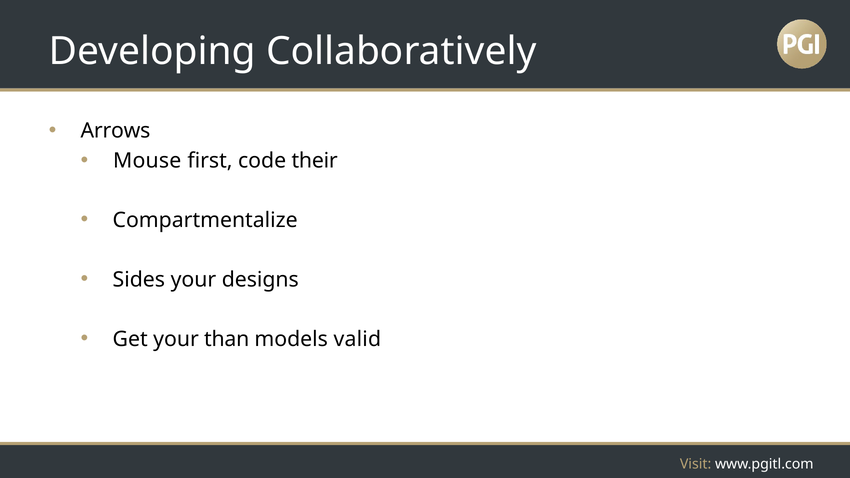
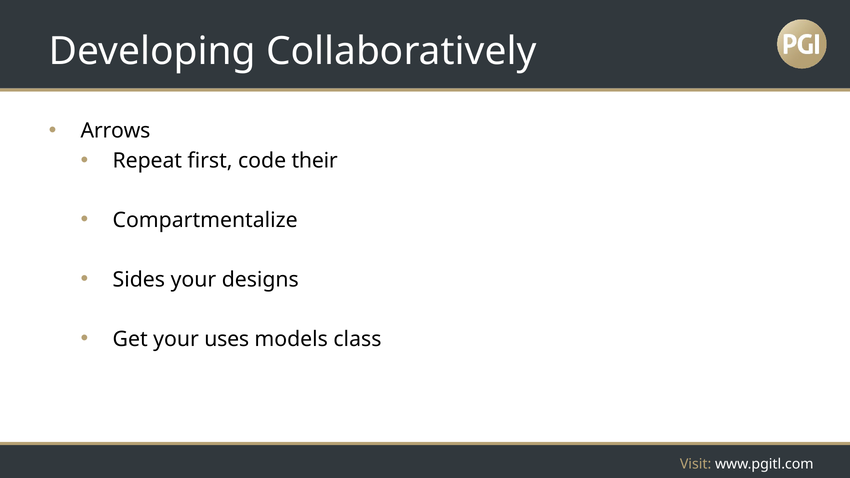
Mouse: Mouse -> Repeat
than: than -> uses
valid: valid -> class
